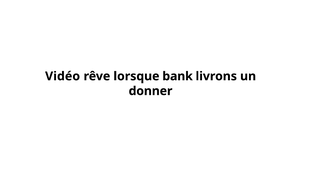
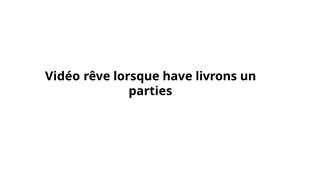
bank: bank -> have
donner: donner -> parties
